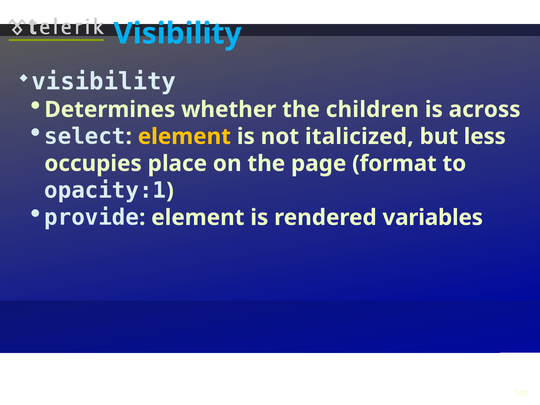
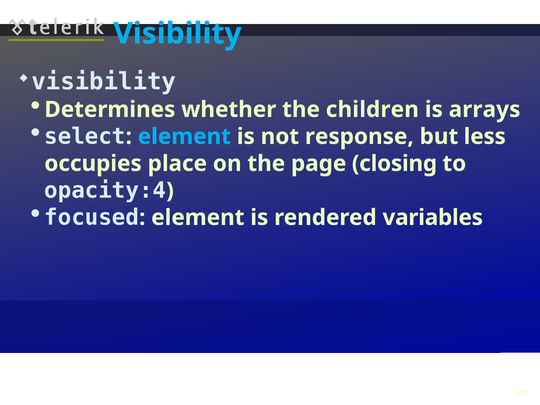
across: across -> arrays
element at (184, 137) colour: yellow -> light blue
italicized: italicized -> response
format: format -> closing
opacity:1: opacity:1 -> opacity:4
provide: provide -> focused
